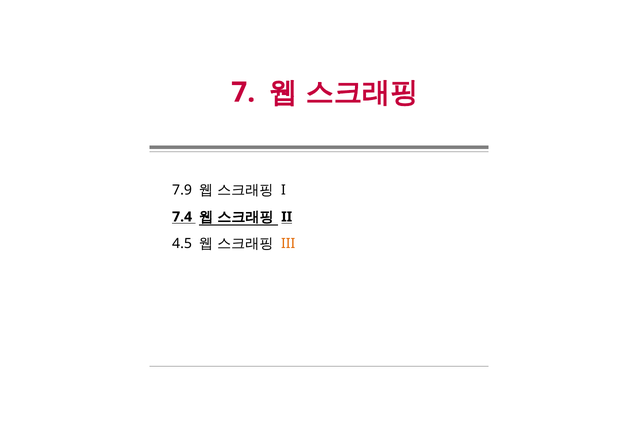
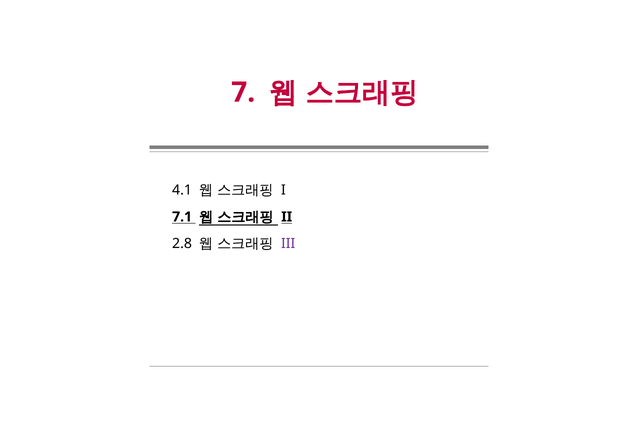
7.9: 7.9 -> 4.1
7.4: 7.4 -> 7.1
4.5: 4.5 -> 2.8
III colour: orange -> purple
